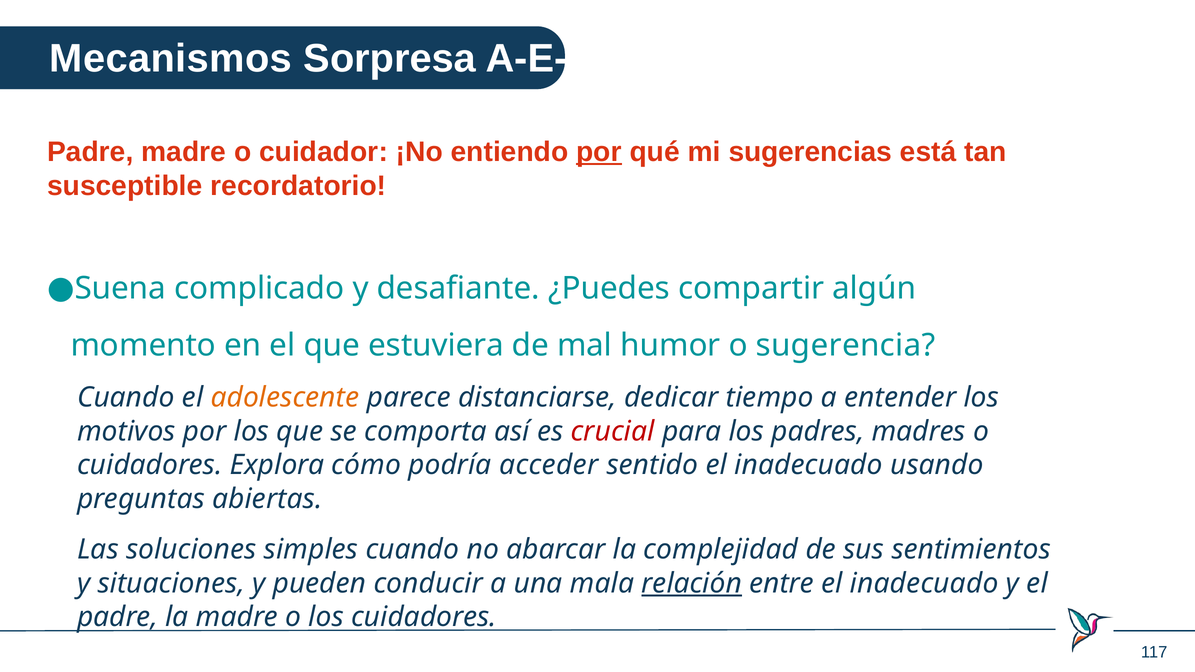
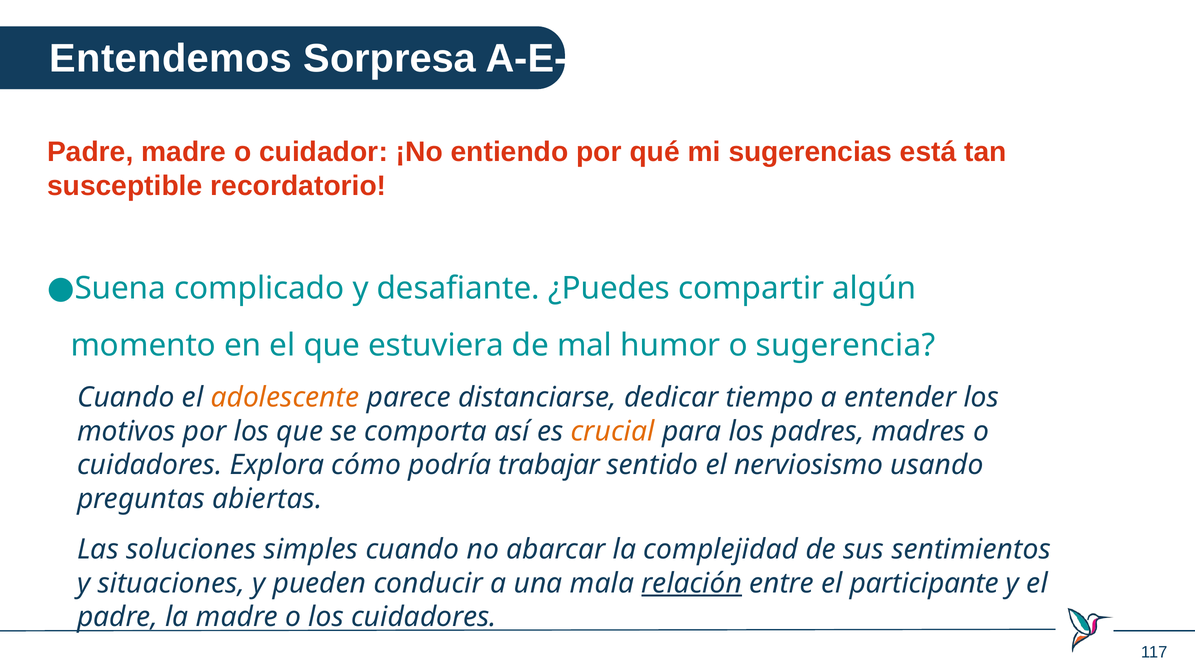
Mecanismos: Mecanismos -> Entendemos
por at (599, 152) underline: present -> none
crucial colour: red -> orange
acceder: acceder -> trabajar
sentido el inadecuado: inadecuado -> nerviosismo
entre el inadecuado: inadecuado -> participante
